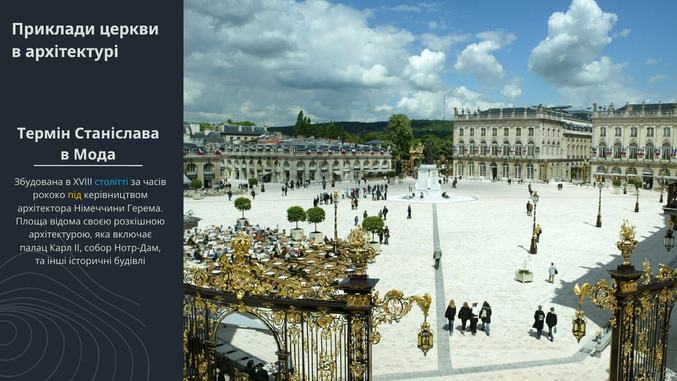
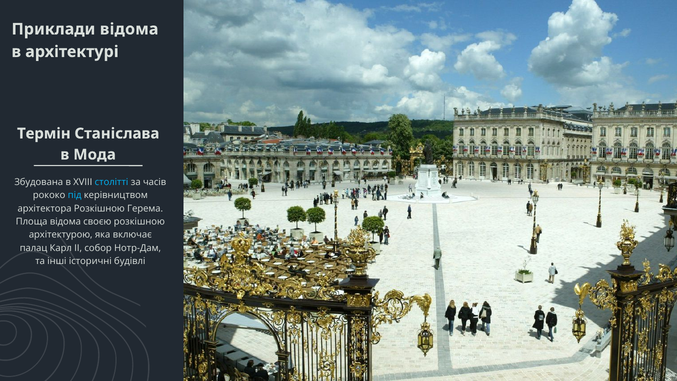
Приклади церкви: церкви -> відома
під colour: yellow -> light blue
архітектора Німеччини: Німеччини -> Розкішною
